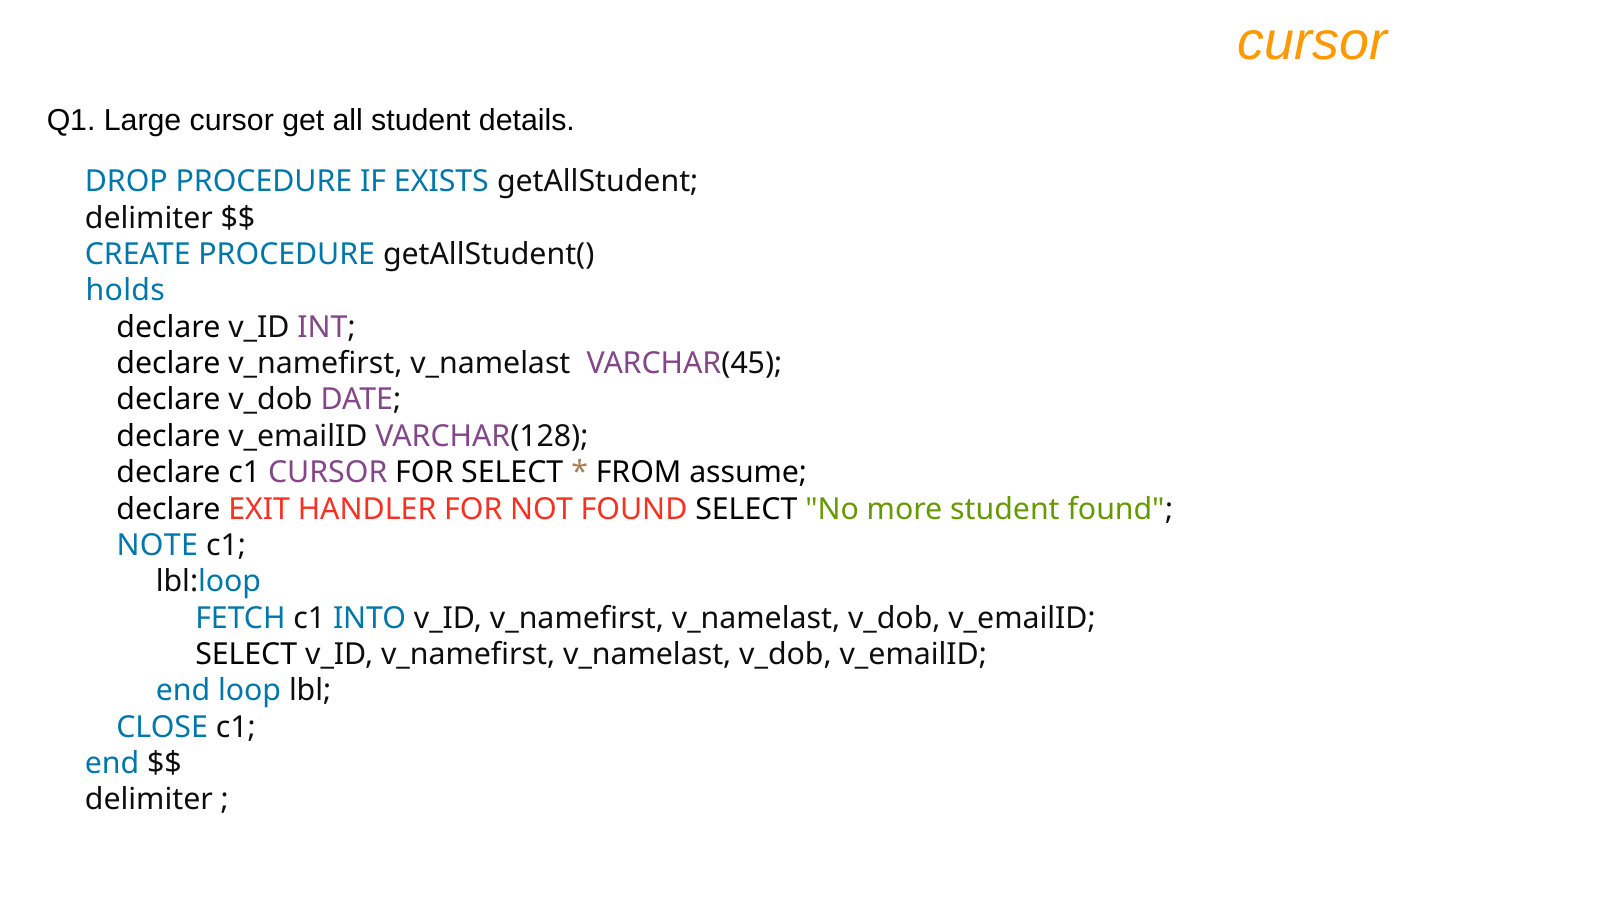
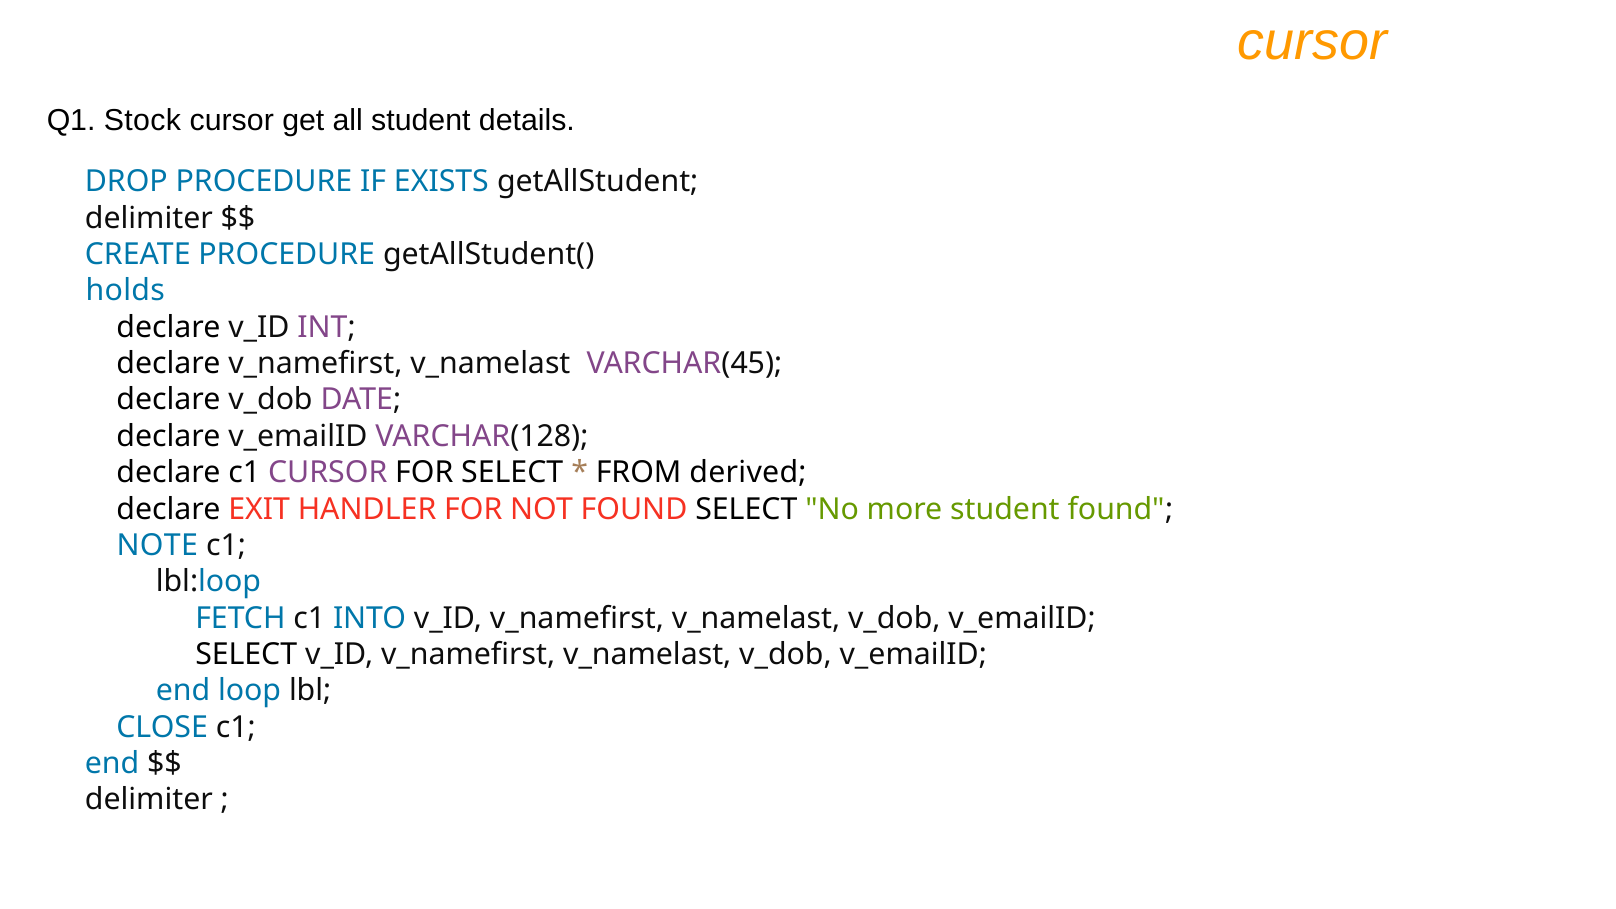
Large: Large -> Stock
assume: assume -> derived
